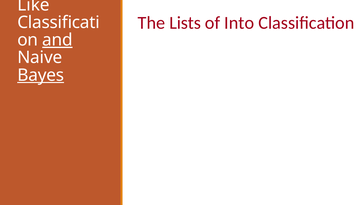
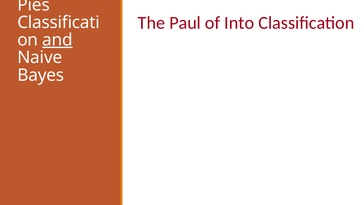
Like: Like -> Pies
Lists: Lists -> Paul
Bayes underline: present -> none
